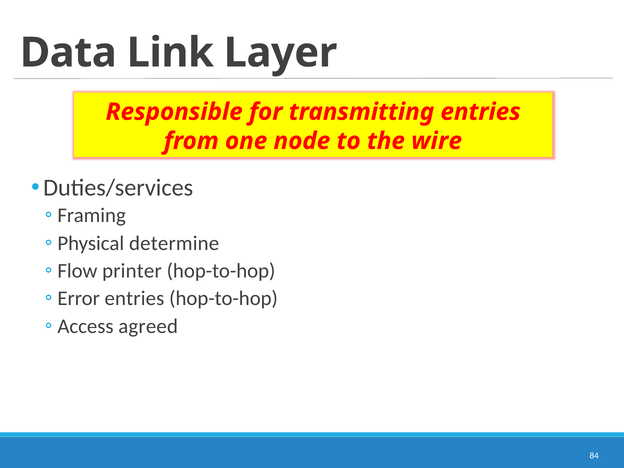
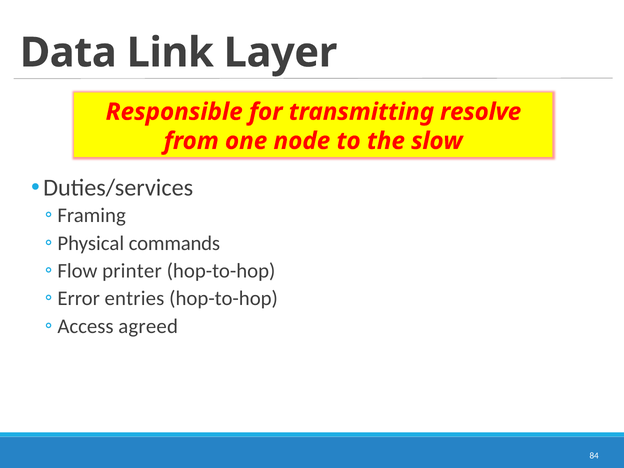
transmitting entries: entries -> resolve
wire: wire -> slow
determine: determine -> commands
